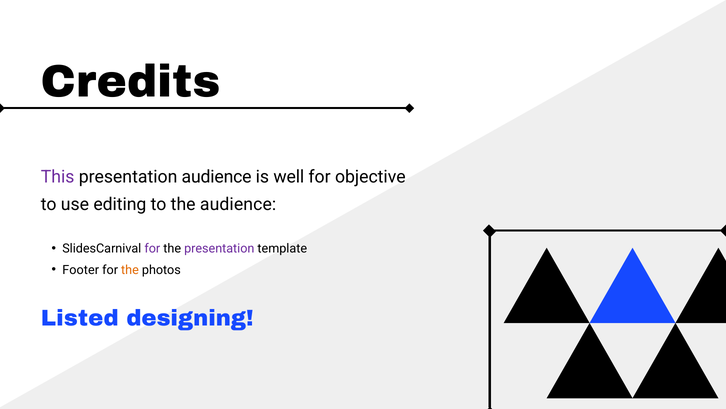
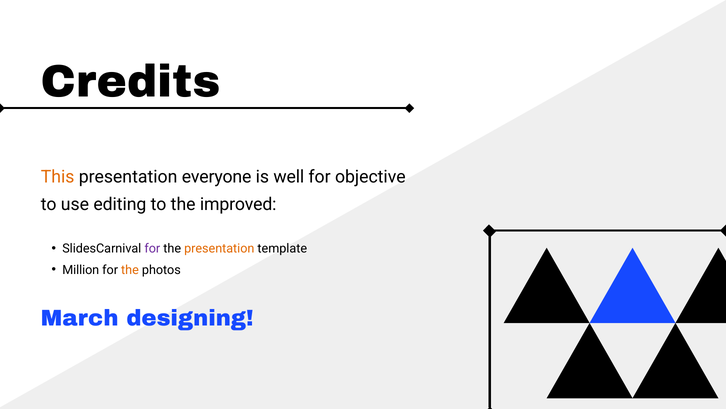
This colour: purple -> orange
presentation audience: audience -> everyone
the audience: audience -> improved
presentation at (219, 248) colour: purple -> orange
Footer: Footer -> Million
Listed: Listed -> March
